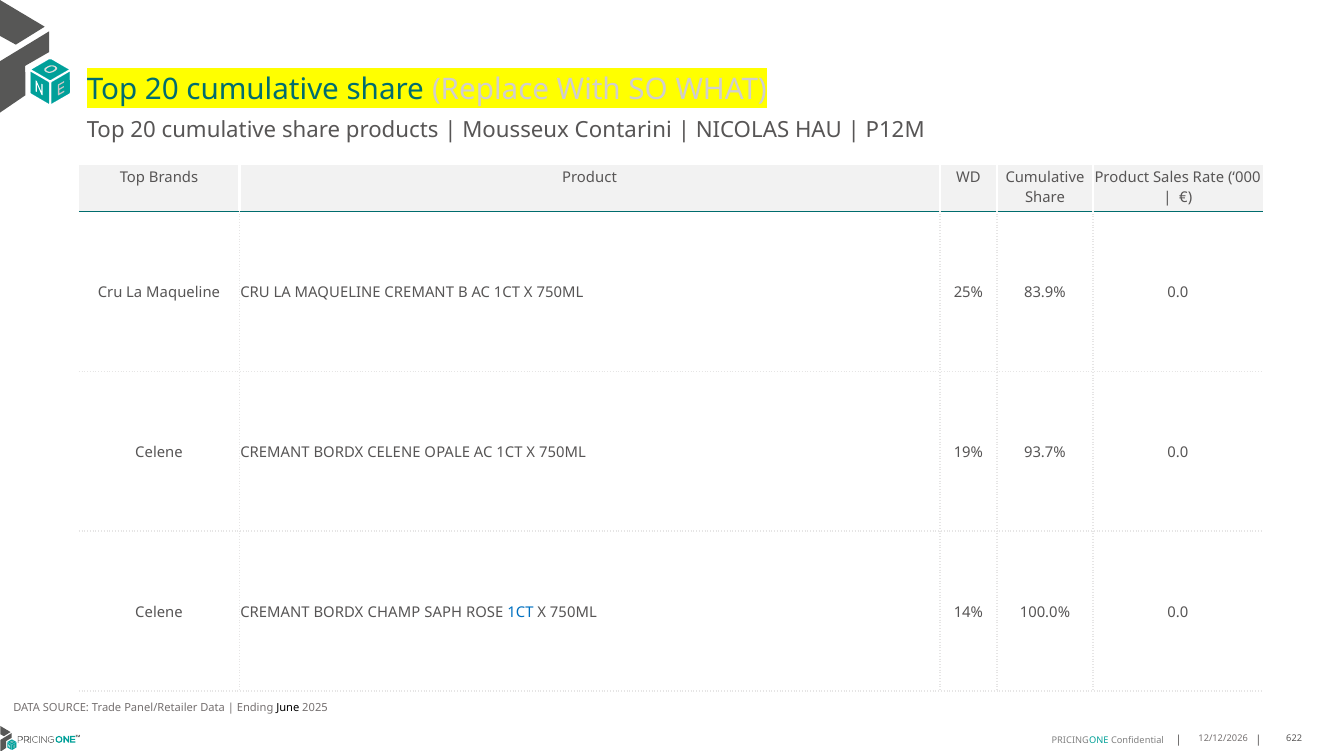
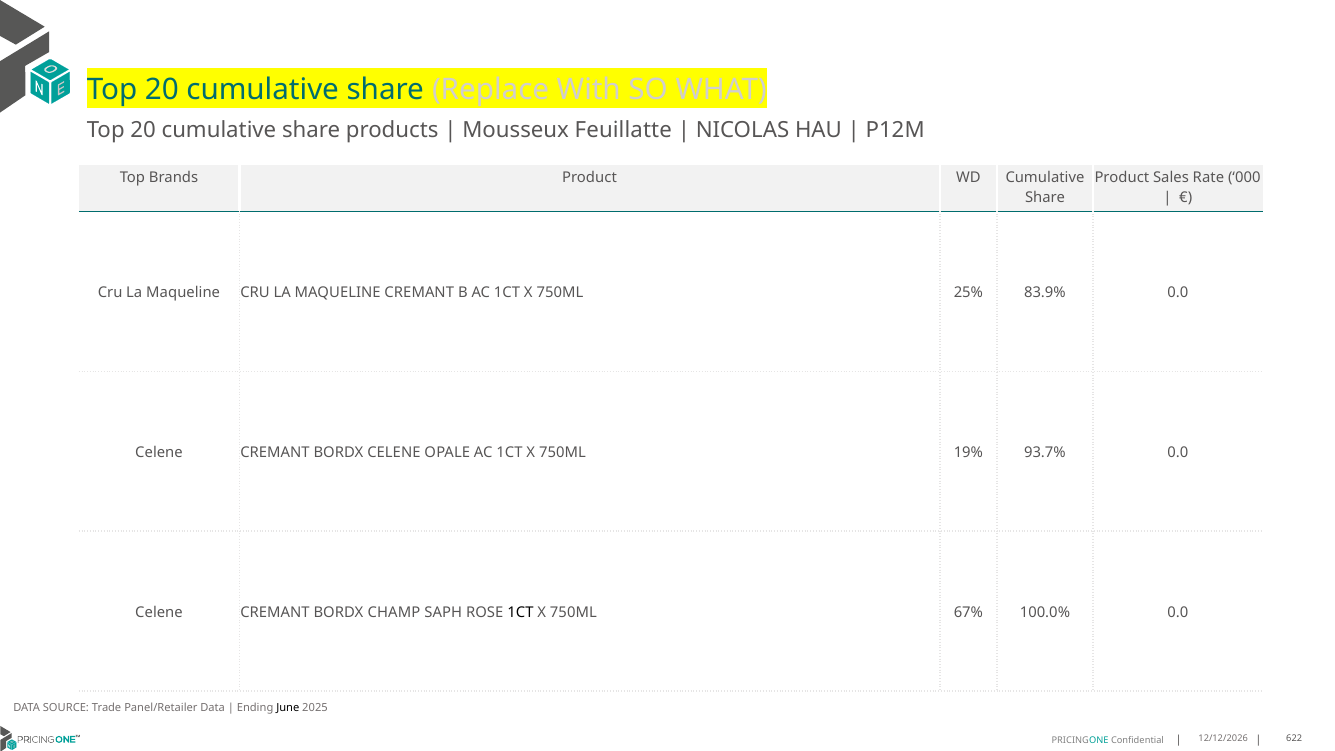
Contarini: Contarini -> Feuillatte
1CT at (520, 612) colour: blue -> black
14%: 14% -> 67%
